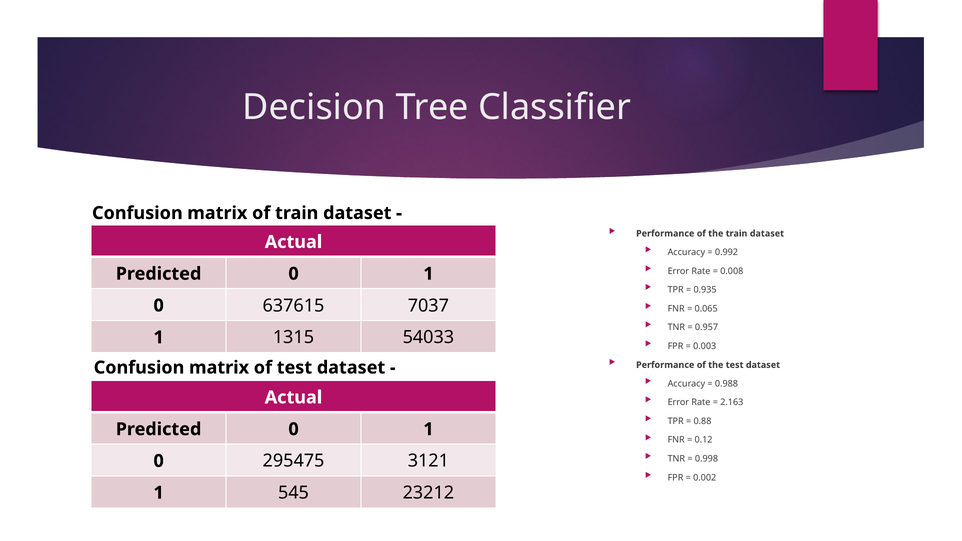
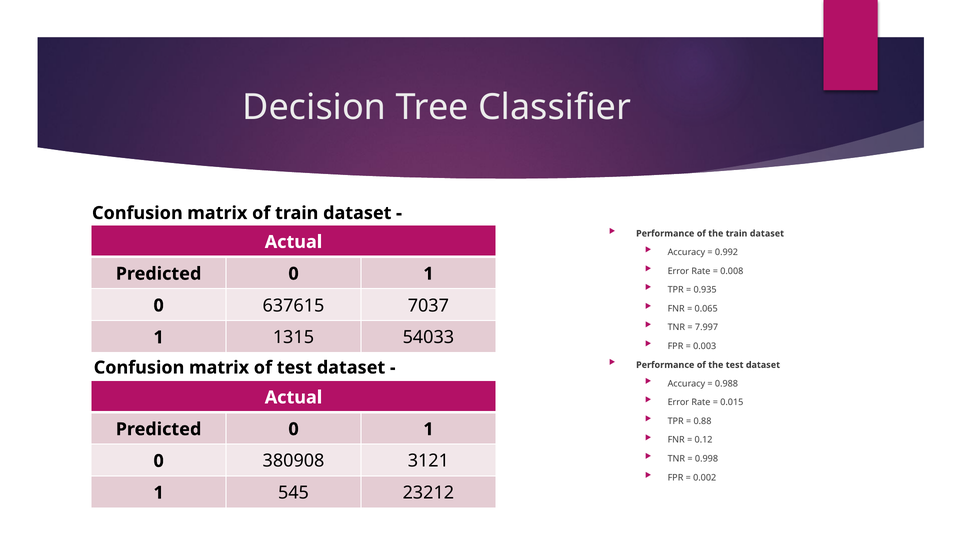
0.957: 0.957 -> 7.997
2.163: 2.163 -> 0.015
295475: 295475 -> 380908
